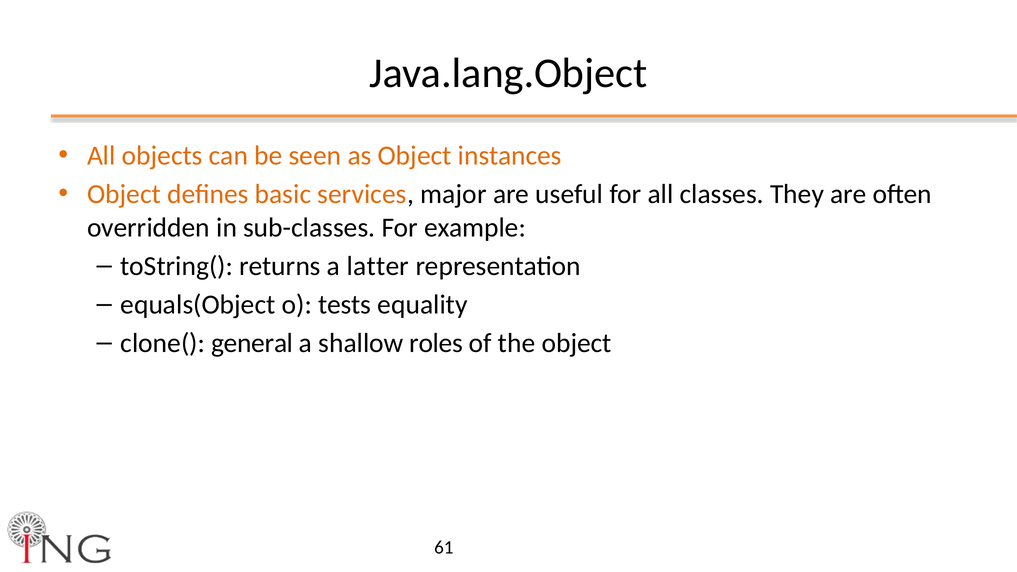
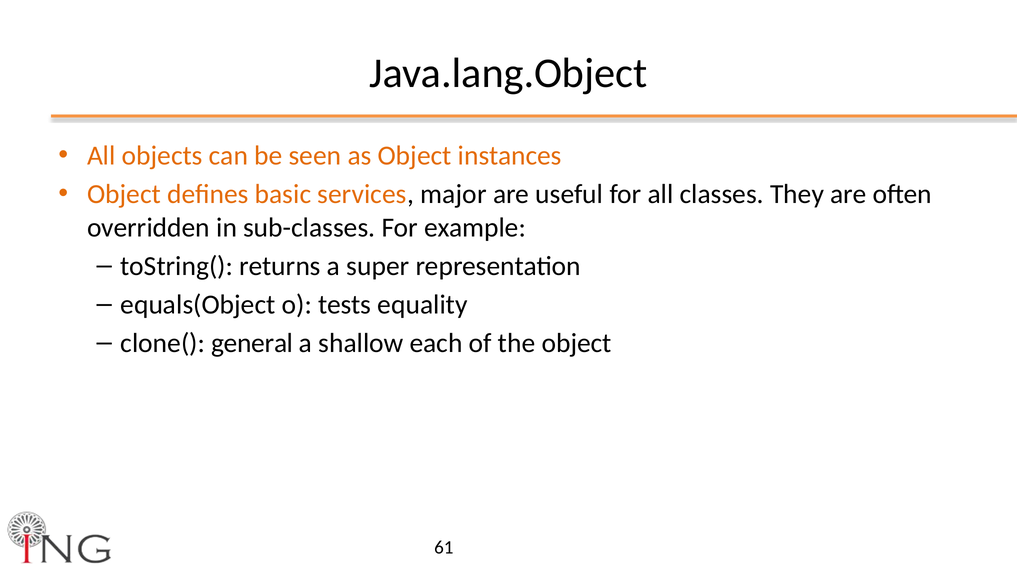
latter: latter -> super
roles: roles -> each
